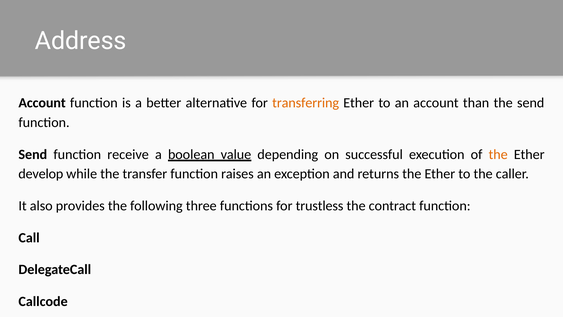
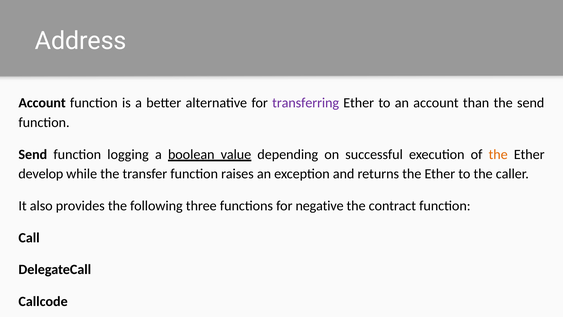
transferring colour: orange -> purple
receive: receive -> logging
trustless: trustless -> negative
